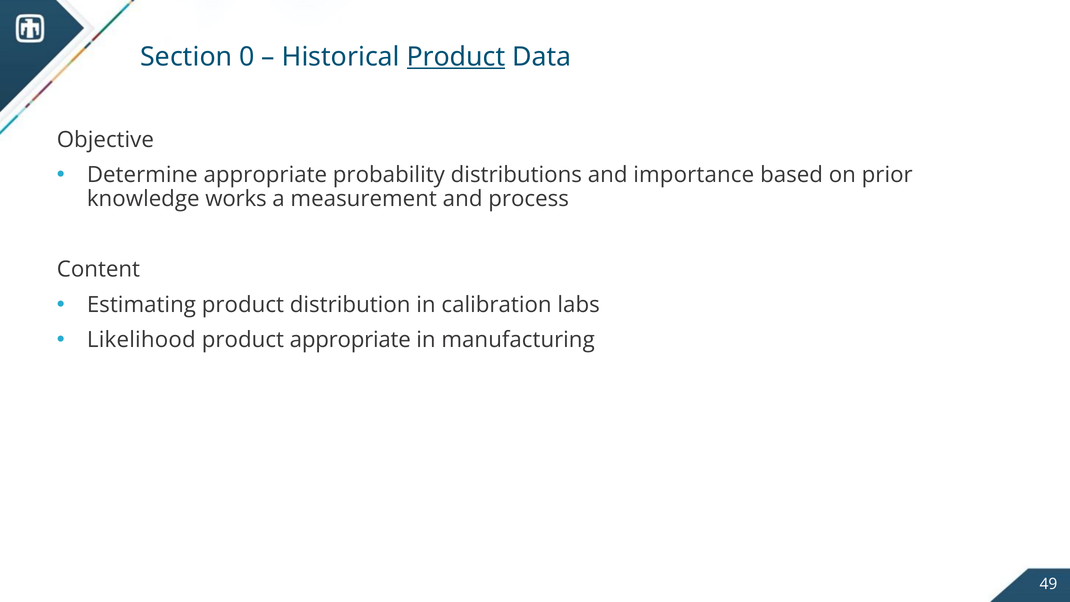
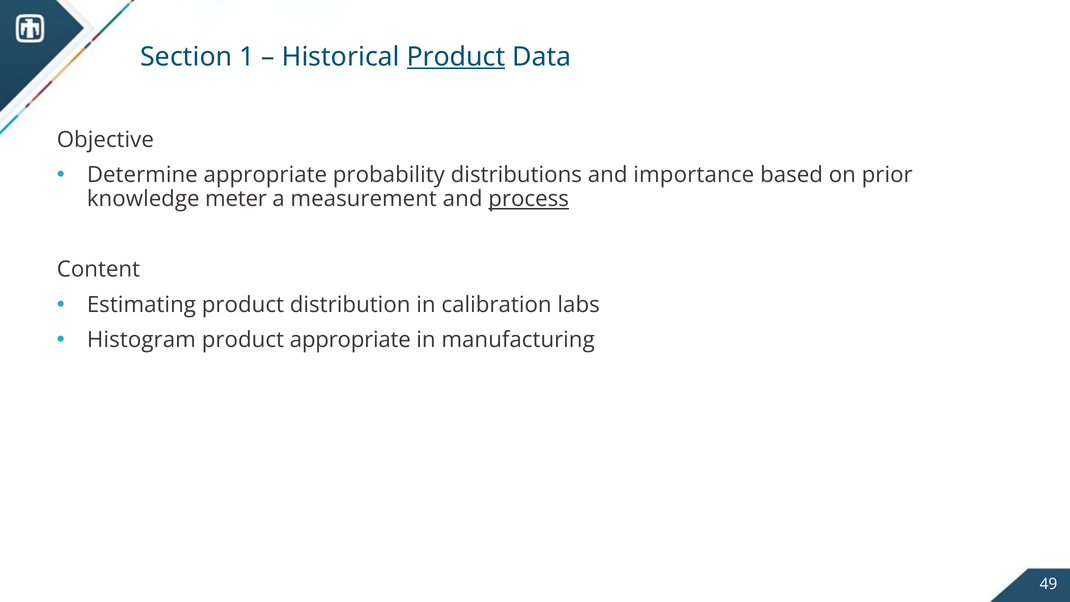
0: 0 -> 1
works: works -> meter
process underline: none -> present
Likelihood: Likelihood -> Histogram
